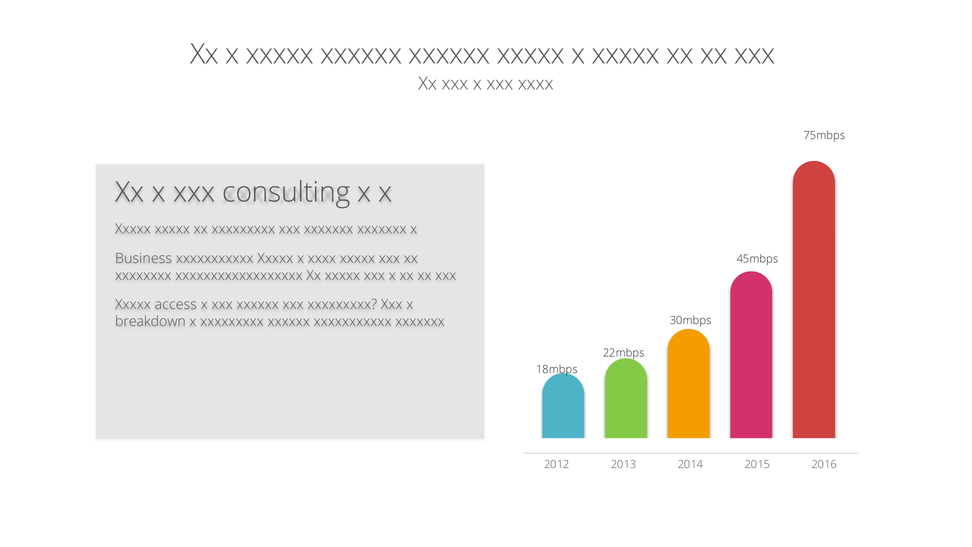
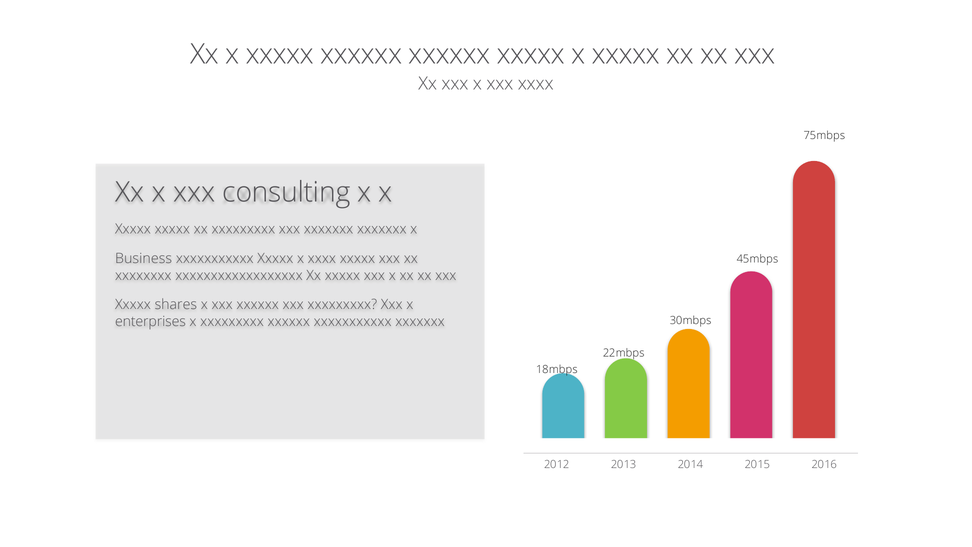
access: access -> shares
breakdown: breakdown -> enterprises
